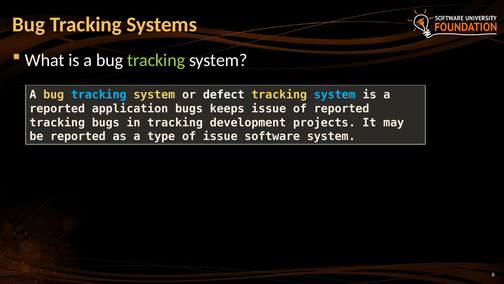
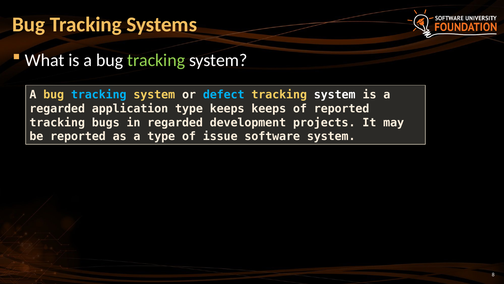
defect colour: white -> light blue
system at (335, 95) colour: light blue -> white
reported at (57, 109): reported -> regarded
application bugs: bugs -> type
keeps issue: issue -> keeps
in tracking: tracking -> regarded
